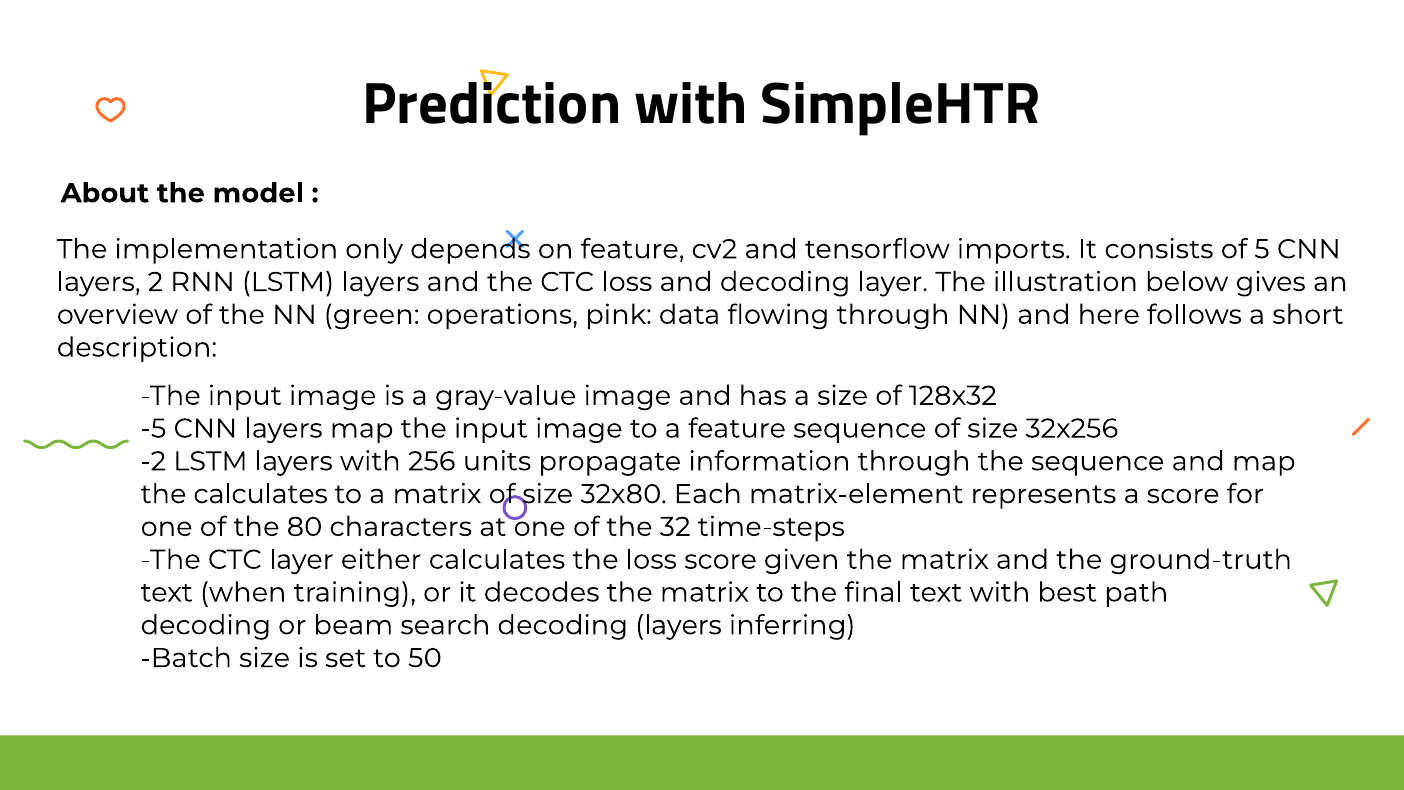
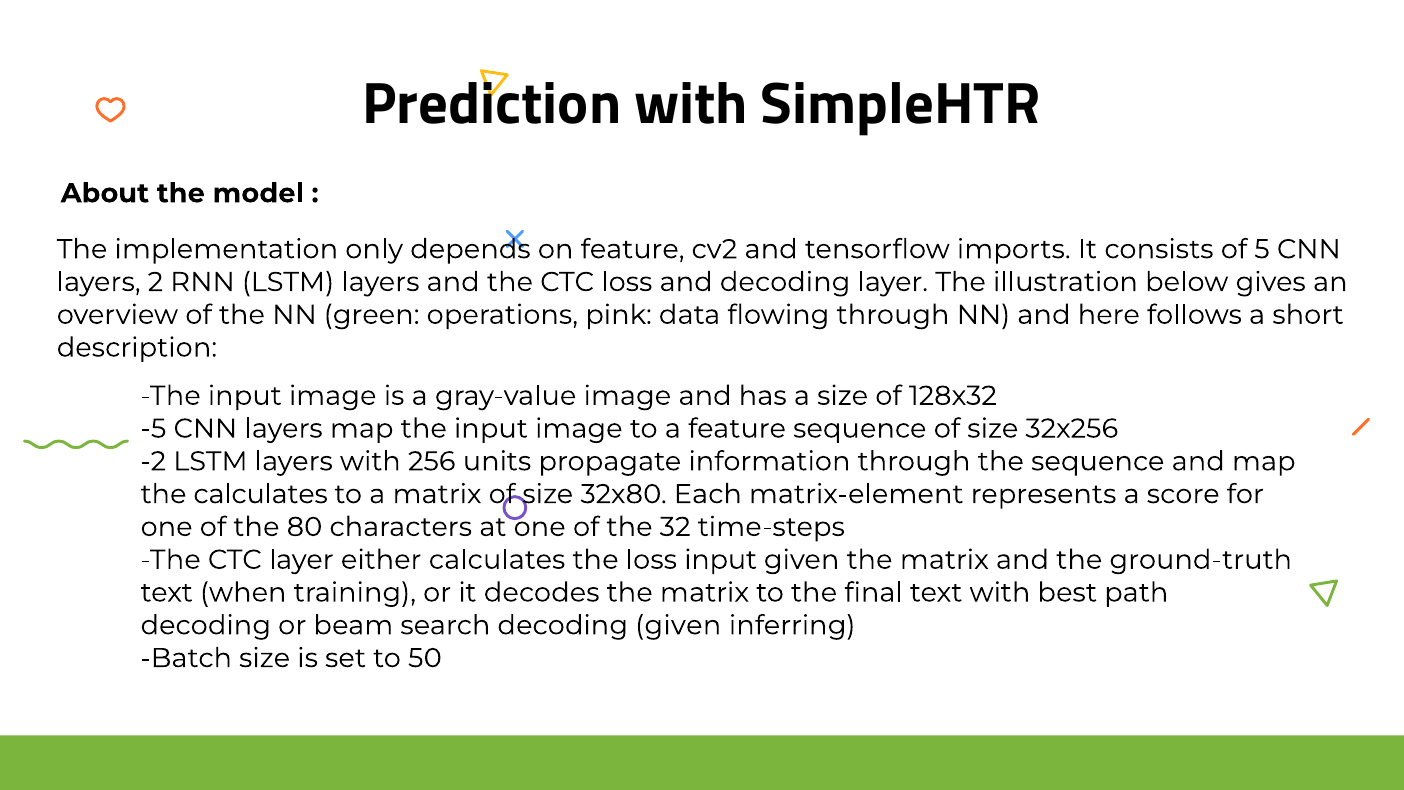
loss score: score -> input
decoding layers: layers -> given
